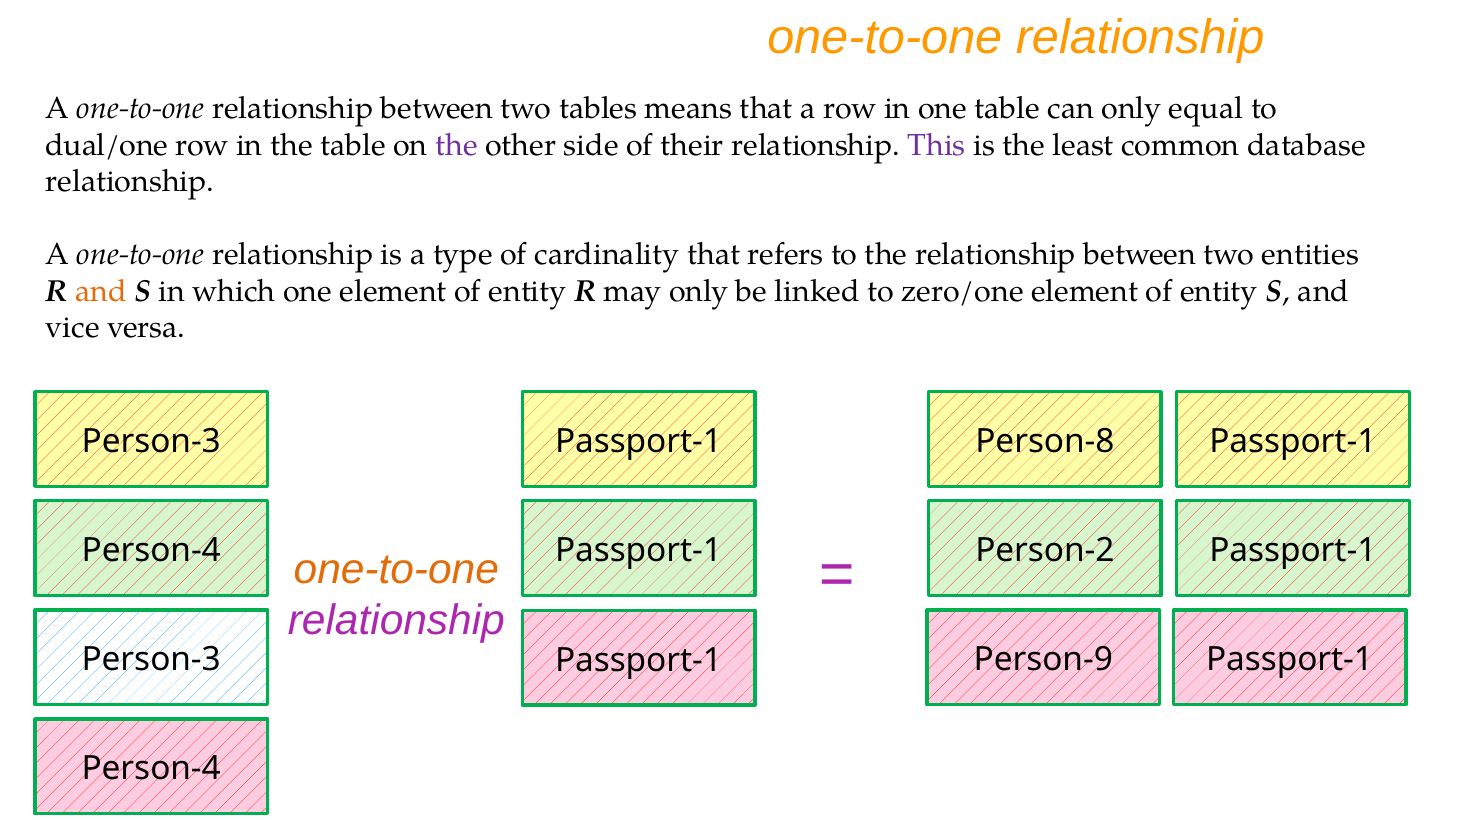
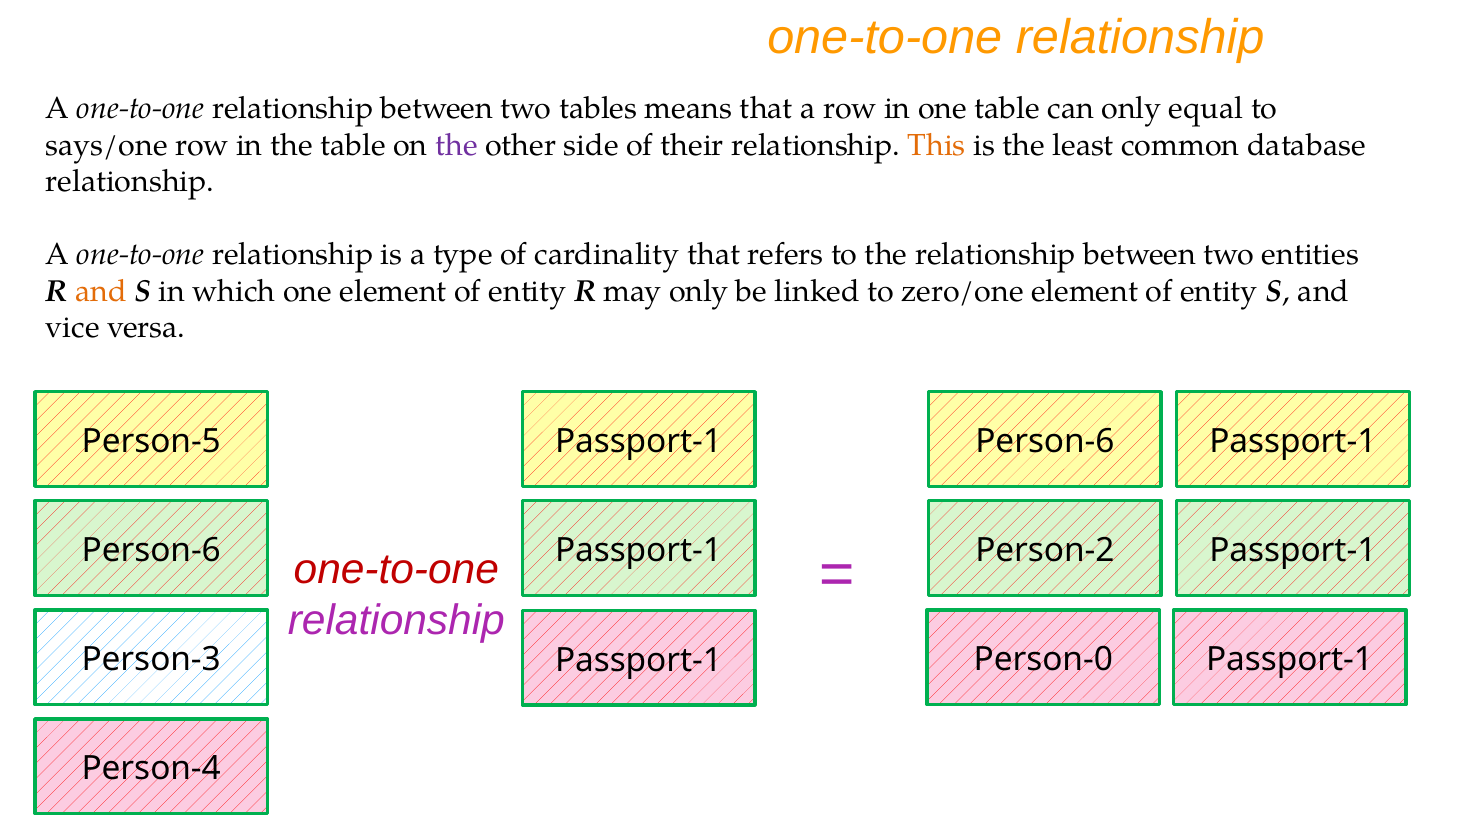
dual/one: dual/one -> says/one
This colour: purple -> orange
Person-3 at (151, 441): Person-3 -> Person-5
Person-8 at (1045, 441): Person-8 -> Person-6
Person-4 at (151, 551): Person-4 -> Person-6
one-to-one at (396, 569) colour: orange -> red
Person-9: Person-9 -> Person-0
